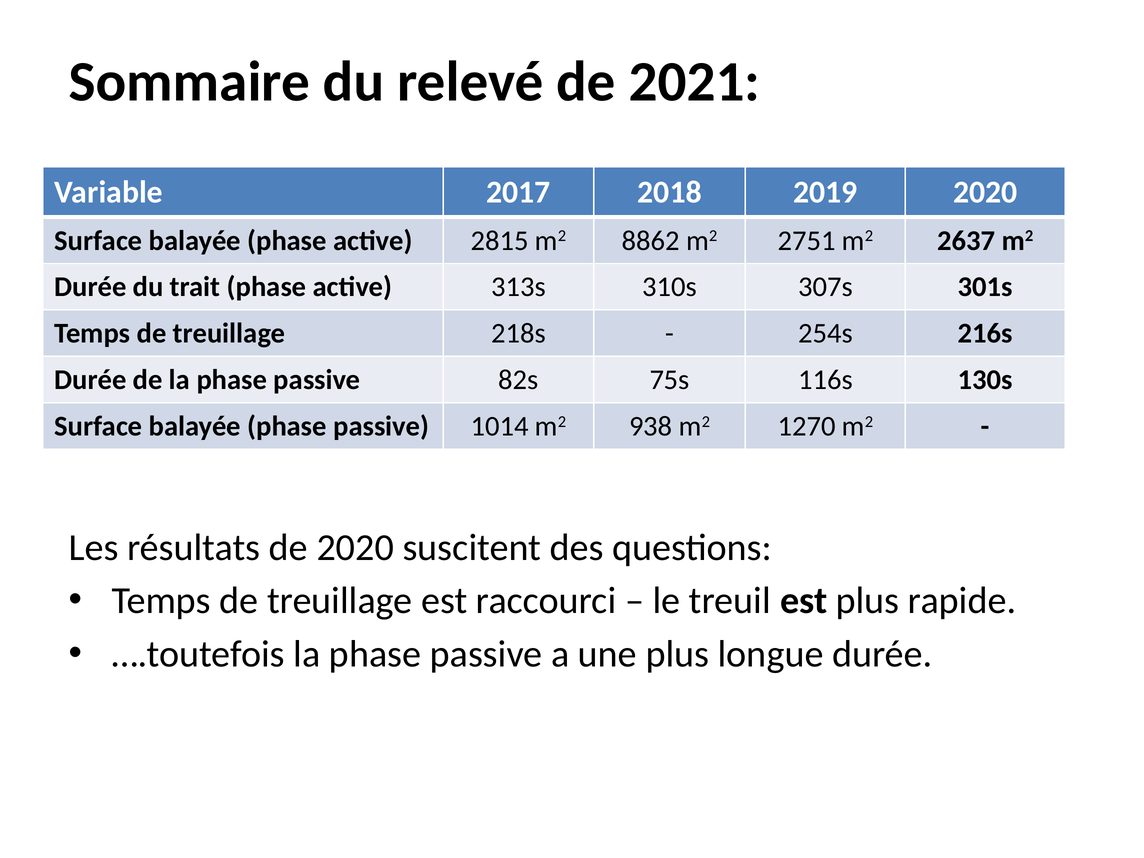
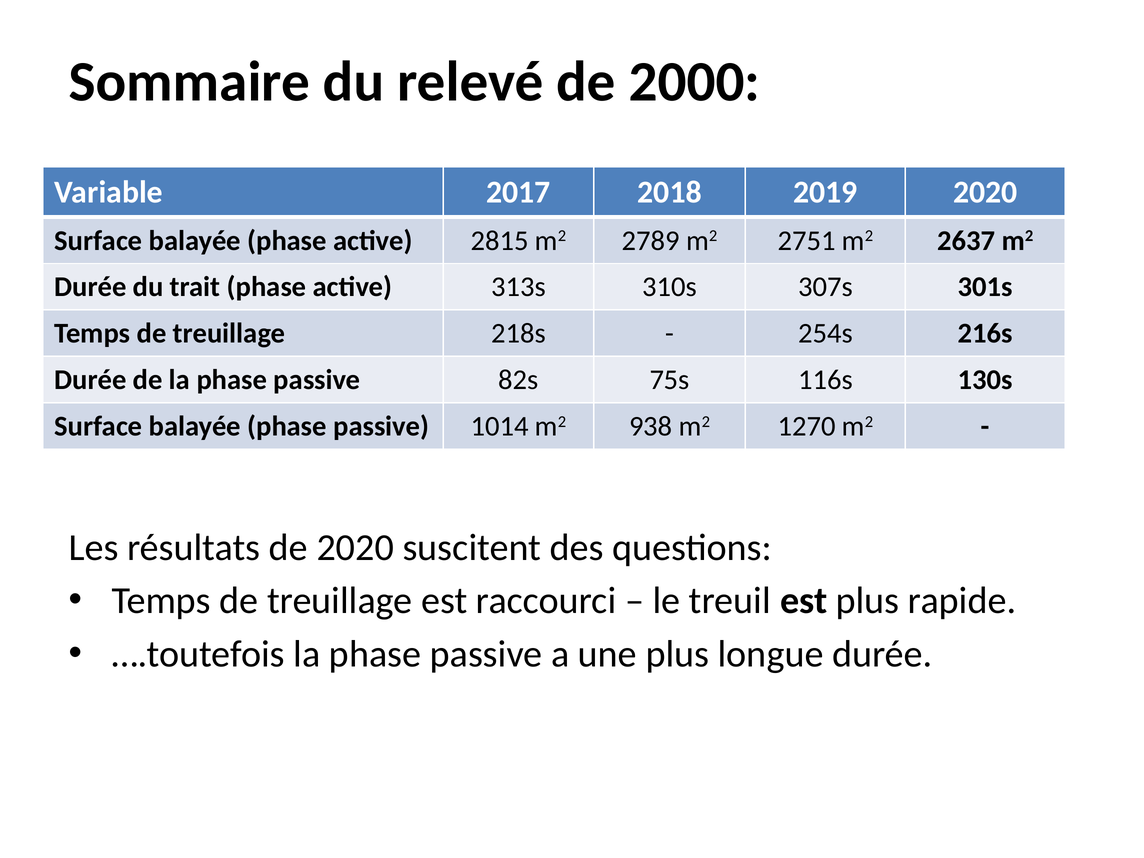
2021: 2021 -> 2000
8862: 8862 -> 2789
